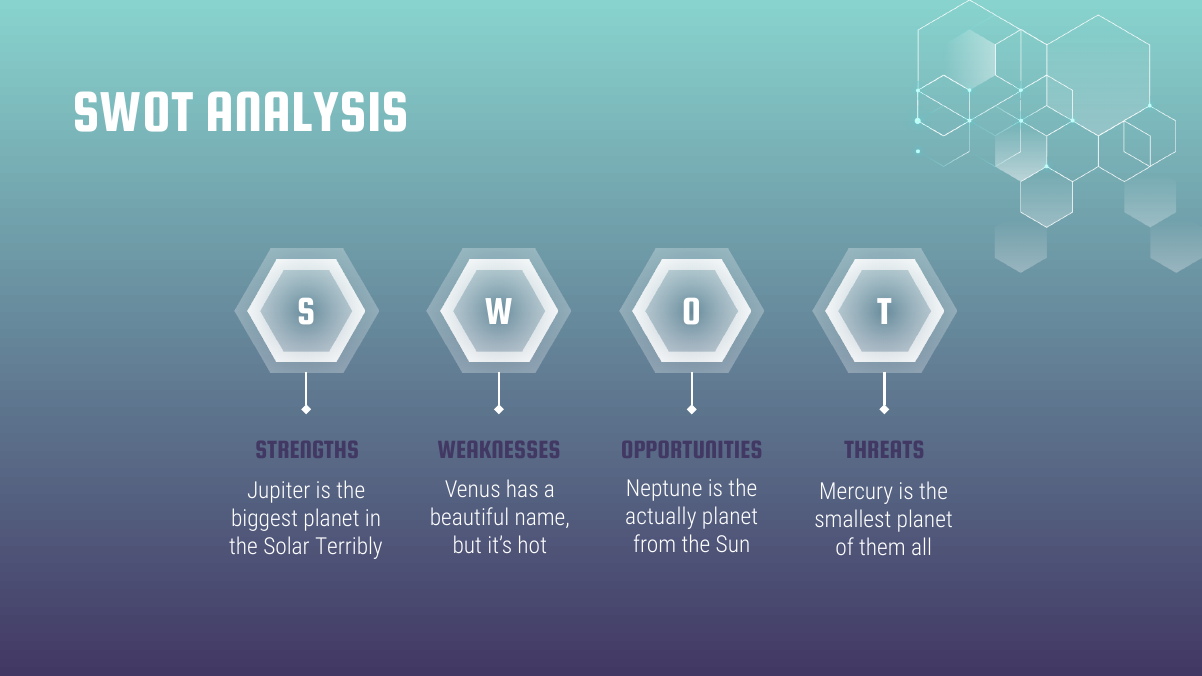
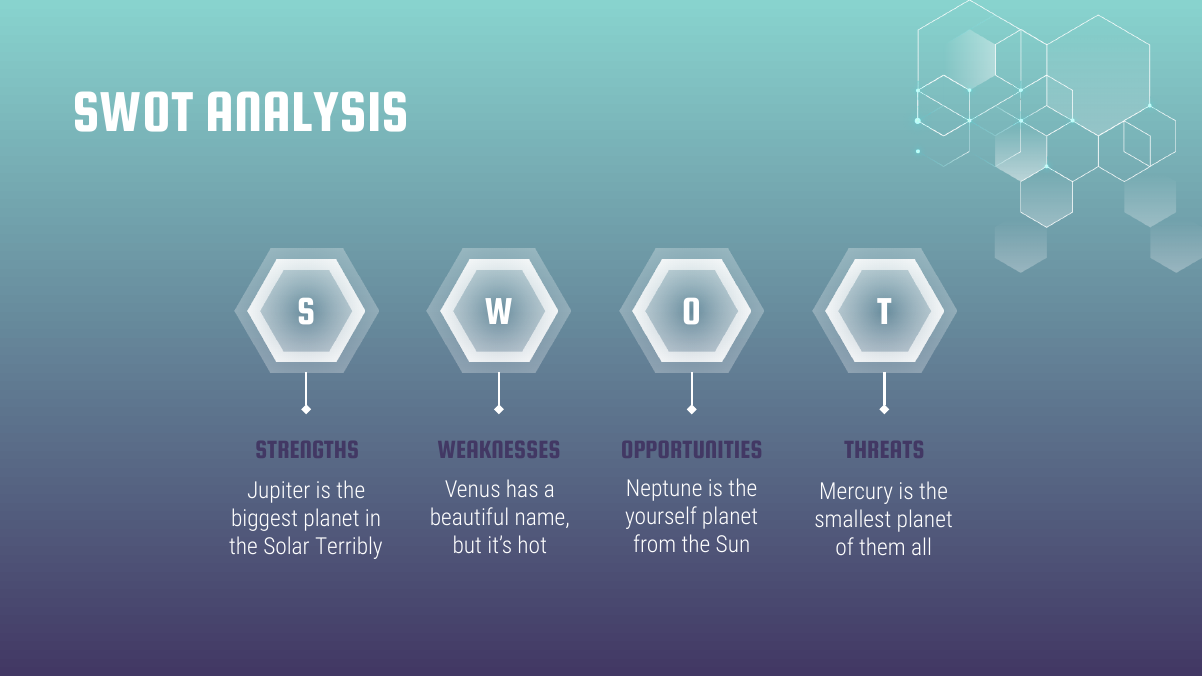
actually: actually -> yourself
